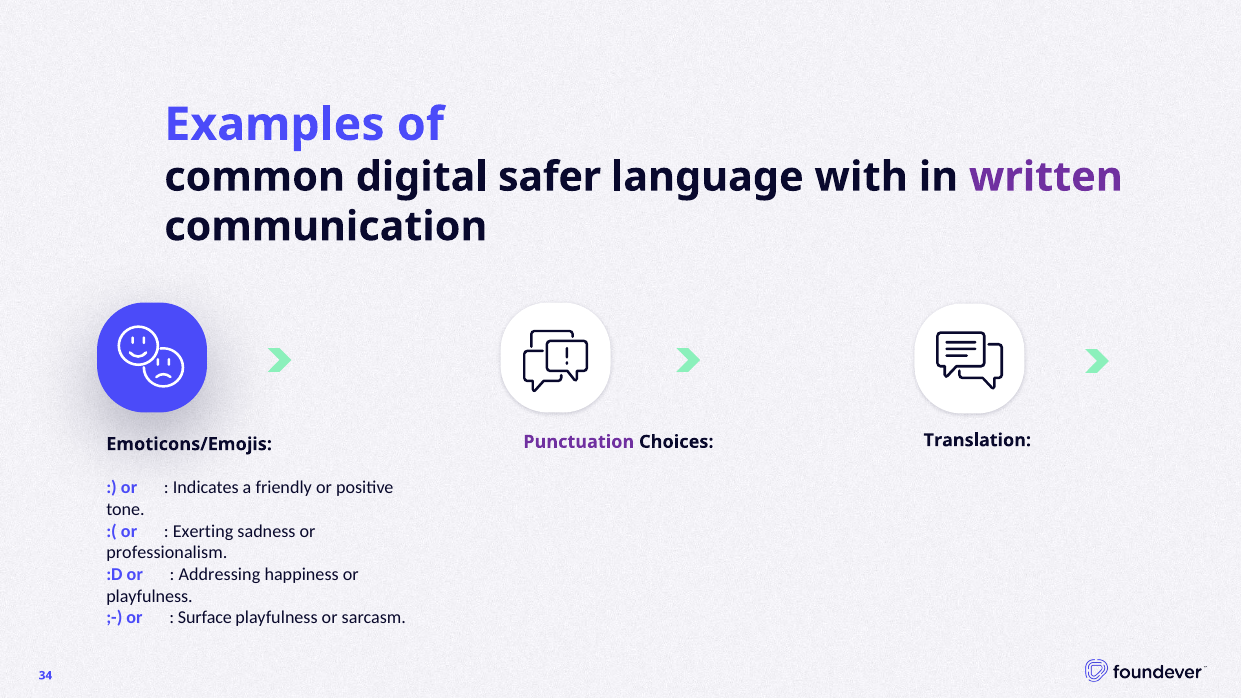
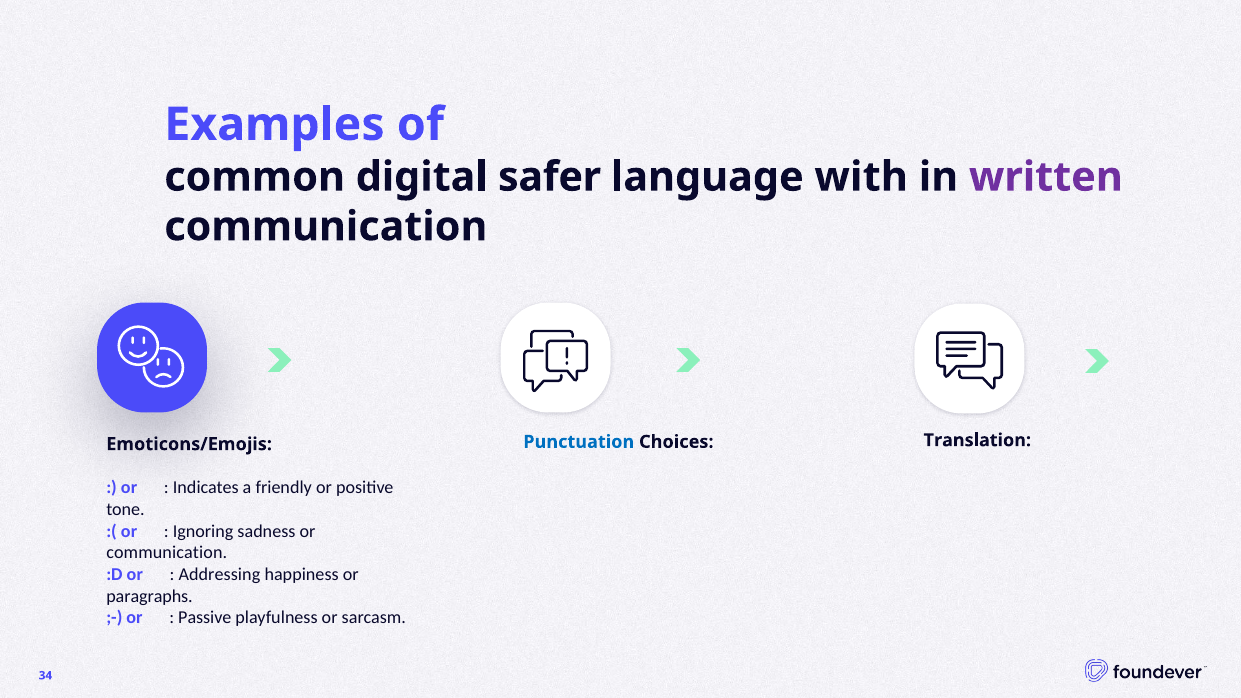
Punctuation colour: purple -> blue
Exerting: Exerting -> Ignoring
professionalism at (167, 553): professionalism -> communication
playfulness at (149, 596): playfulness -> paragraphs
Surface: Surface -> Passive
